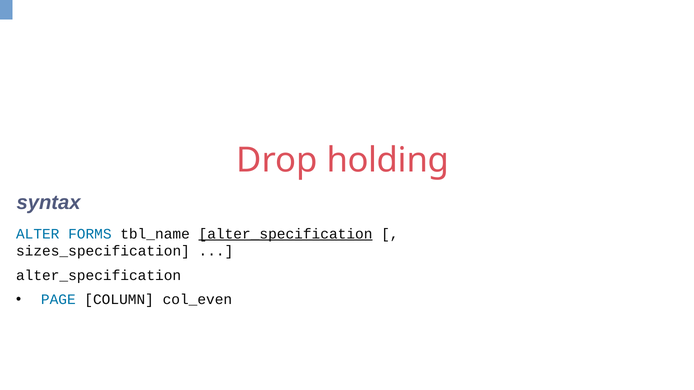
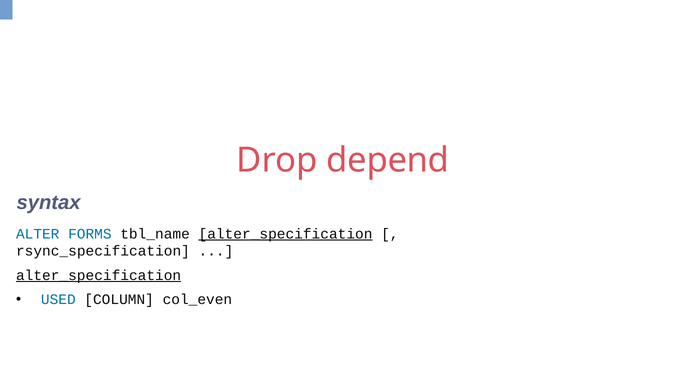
holding: holding -> depend
sizes_specification: sizes_specification -> rsync_specification
alter_specification at (99, 276) underline: none -> present
PAGE: PAGE -> USED
